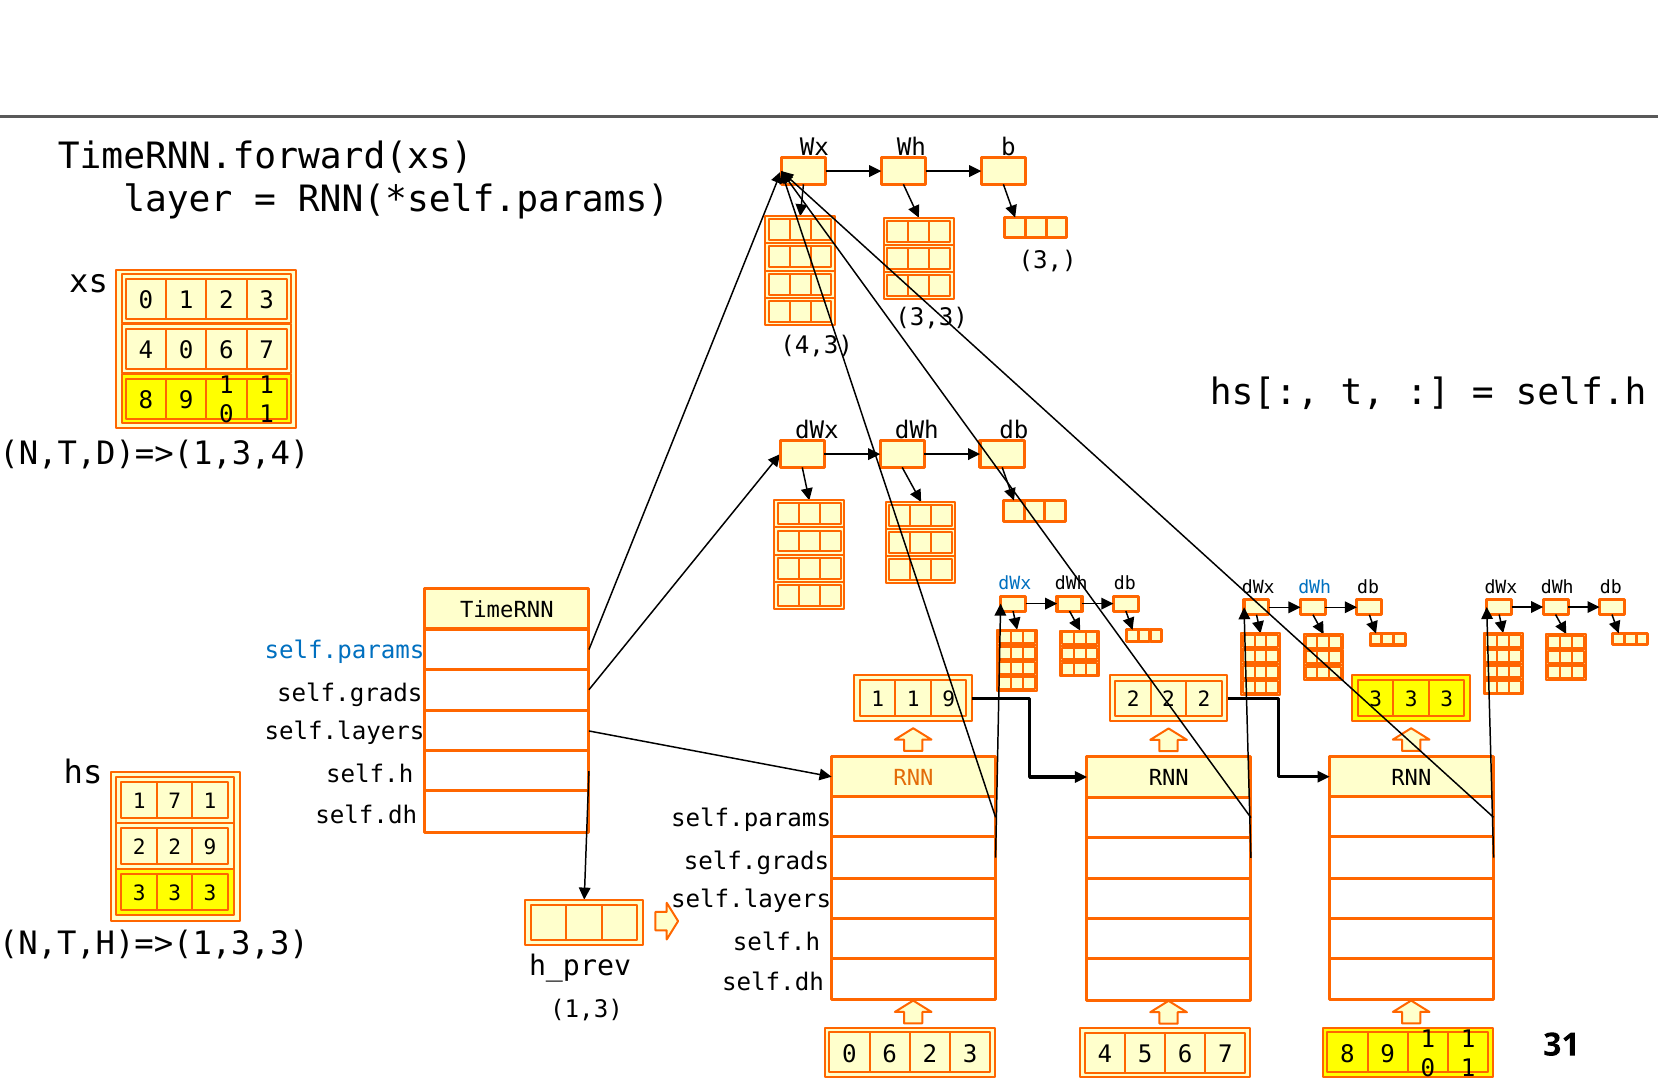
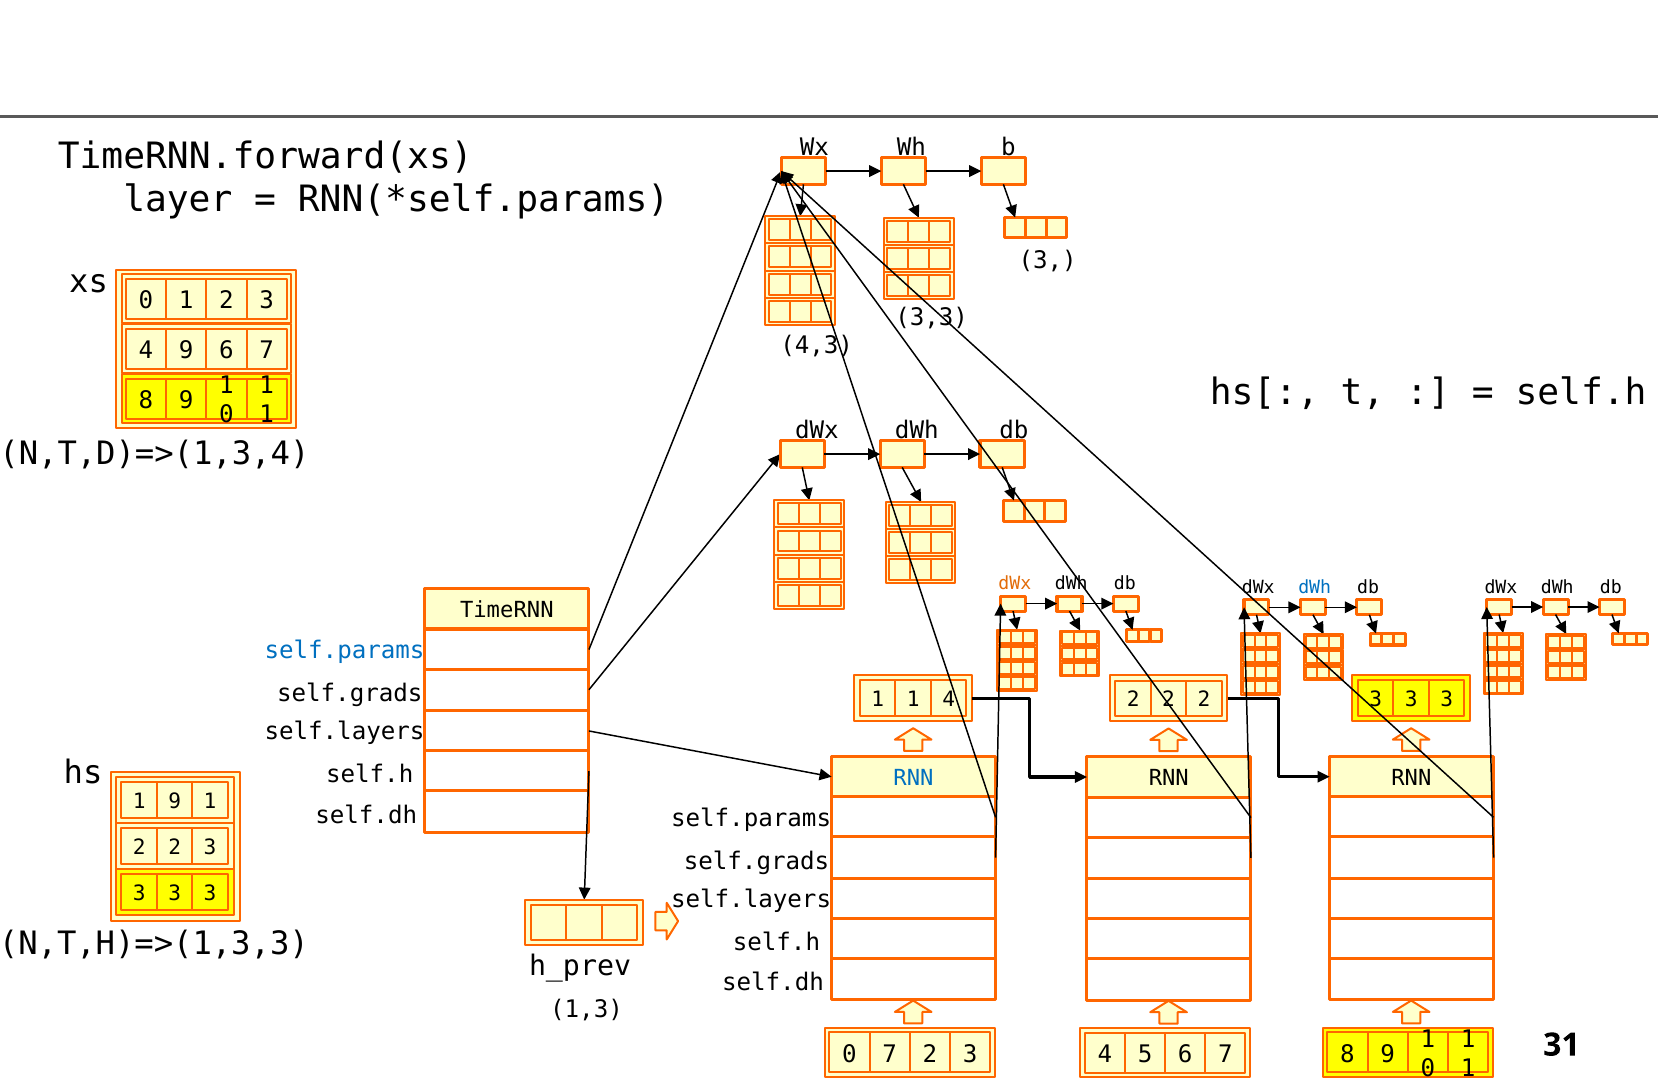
4 0: 0 -> 9
dWx at (1015, 584) colour: blue -> orange
1 9: 9 -> 4
RNN at (913, 778) colour: orange -> blue
1 7: 7 -> 9
2 2 9: 9 -> 3
6 at (890, 1054): 6 -> 7
